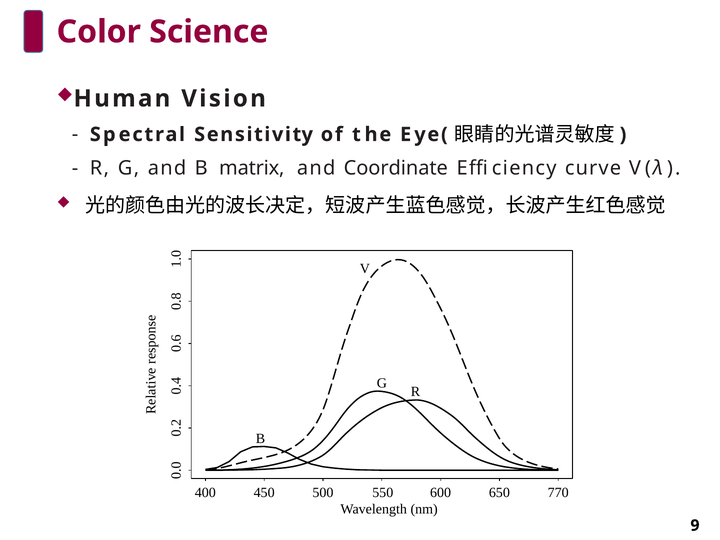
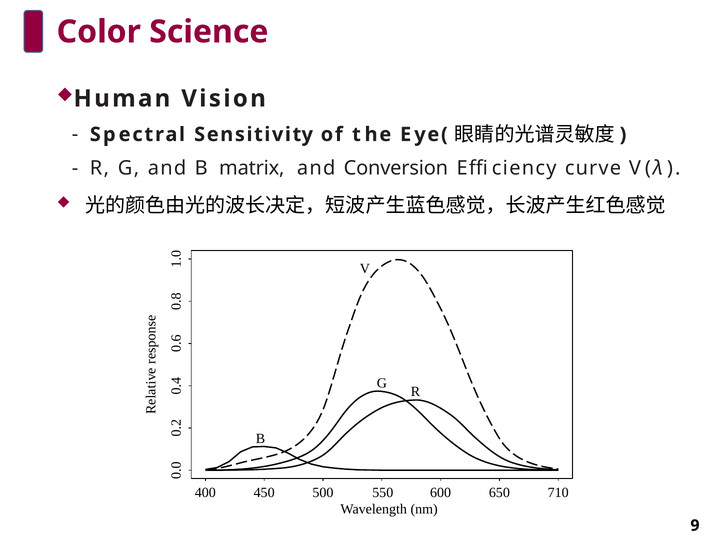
Coordinate: Coordinate -> Conversion
770: 770 -> 710
